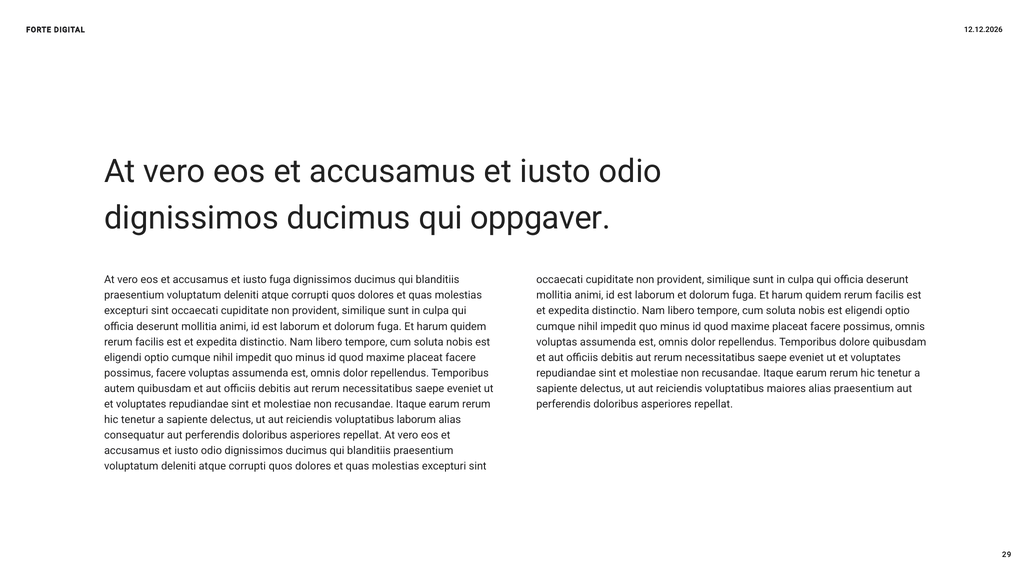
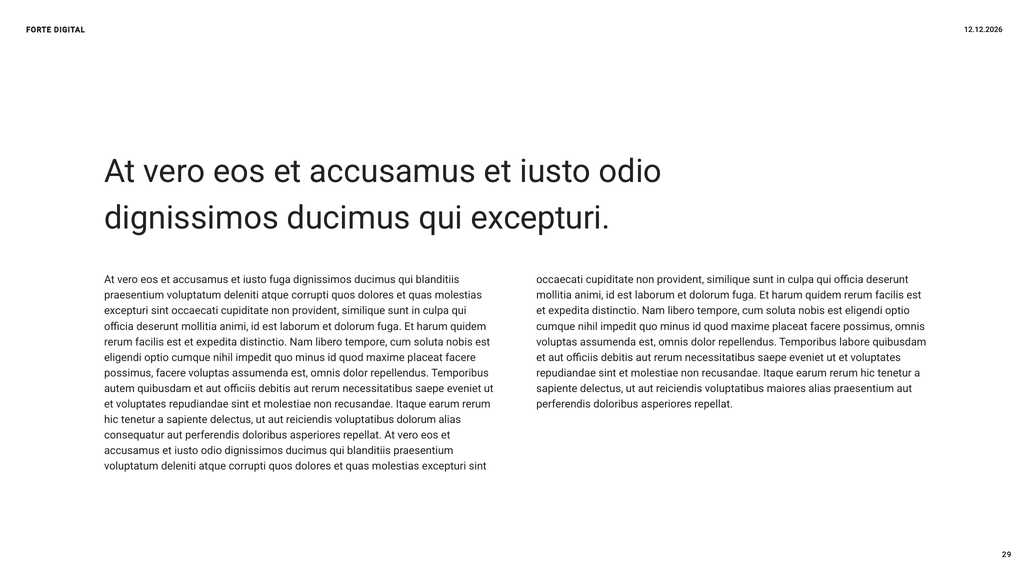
qui oppgaver: oppgaver -> excepturi
dolore: dolore -> labore
voluptatibus laborum: laborum -> dolorum
